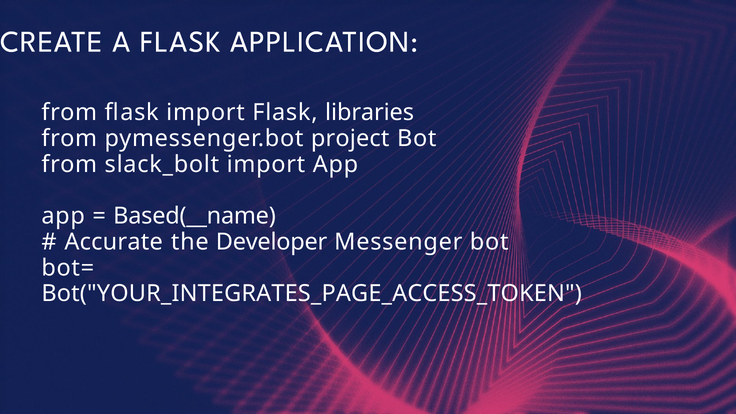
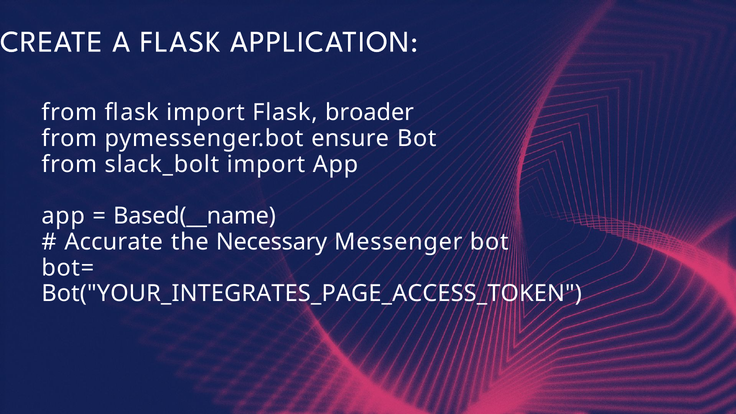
libraries: libraries -> broader
project: project -> ensure
Developer: Developer -> Necessary
